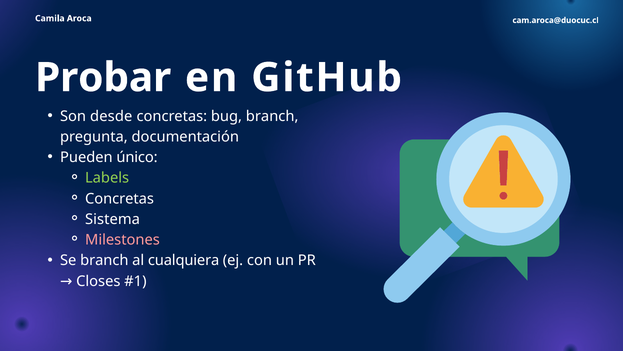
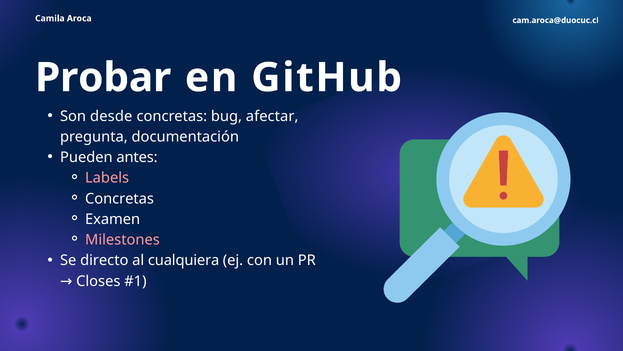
bug branch: branch -> afectar
único: único -> antes
Labels colour: light green -> pink
Sistema: Sistema -> Examen
Se branch: branch -> directo
